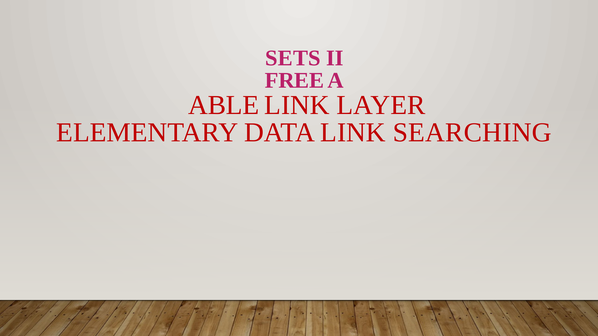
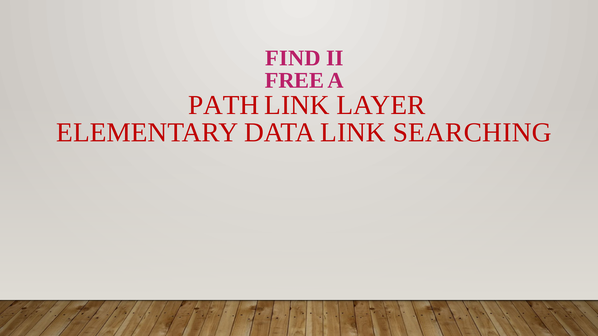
SETS: SETS -> FIND
ABLE: ABLE -> PATH
